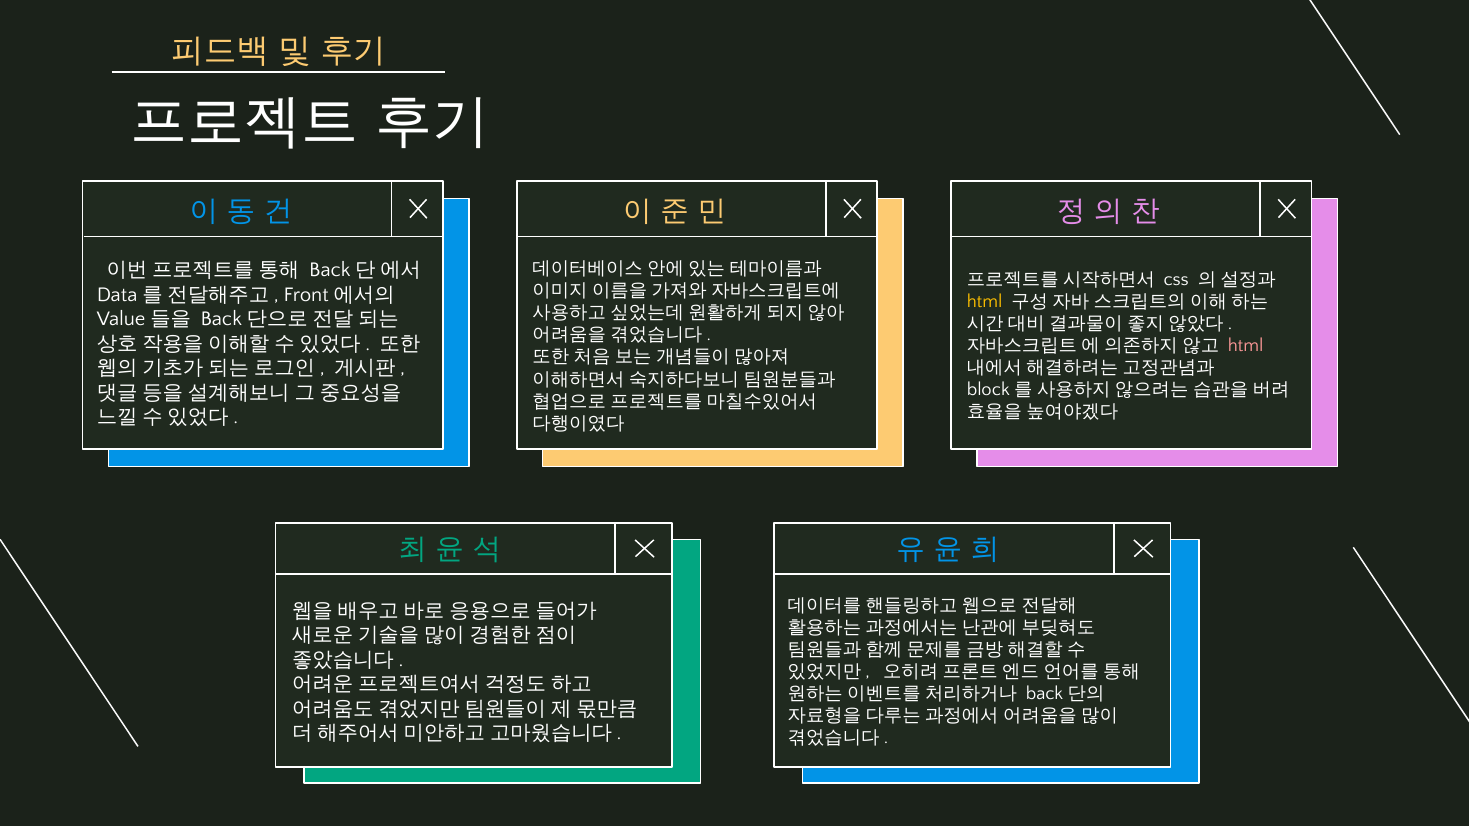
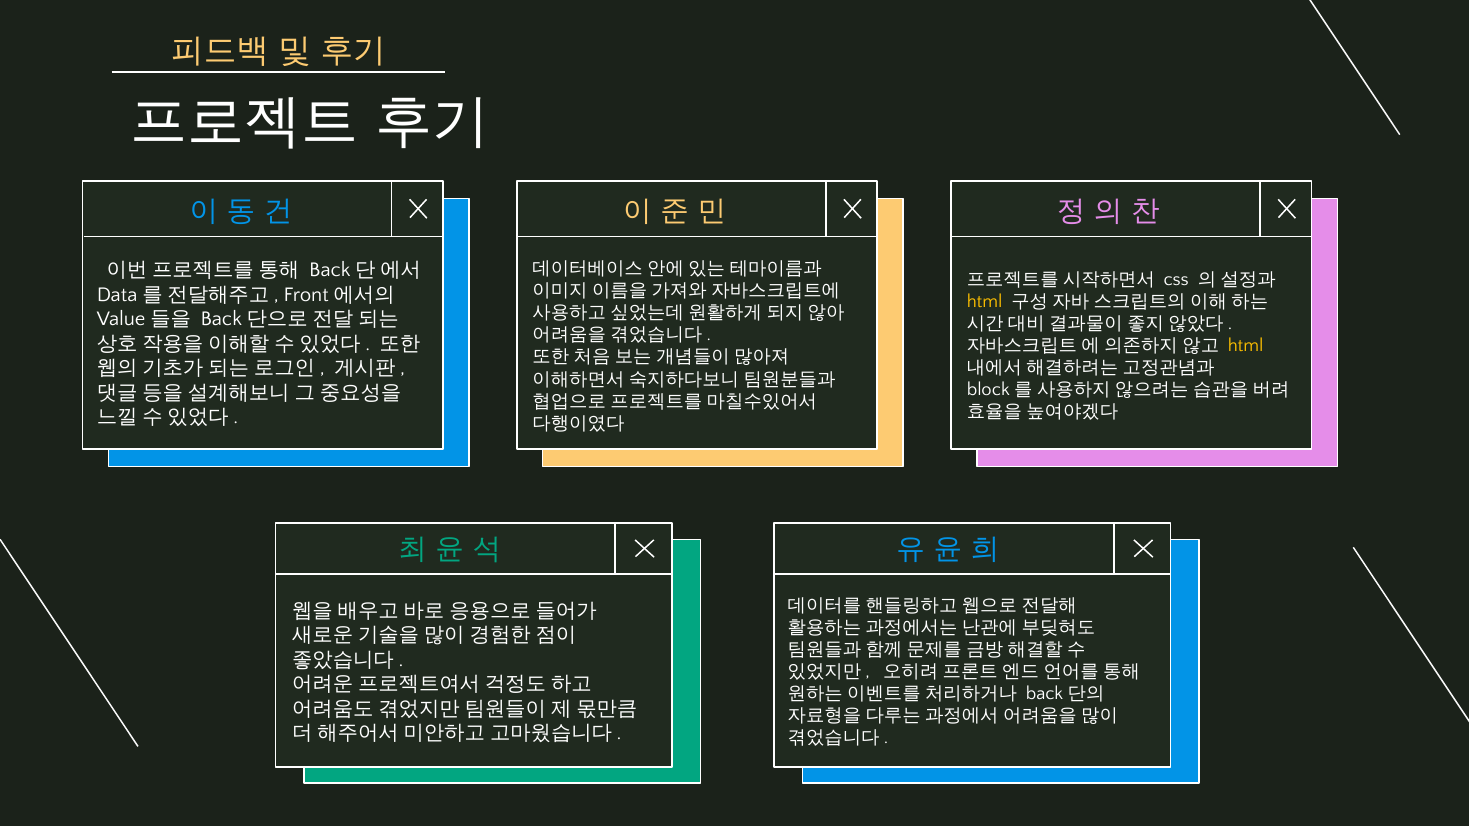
html at (1246, 345) colour: pink -> yellow
